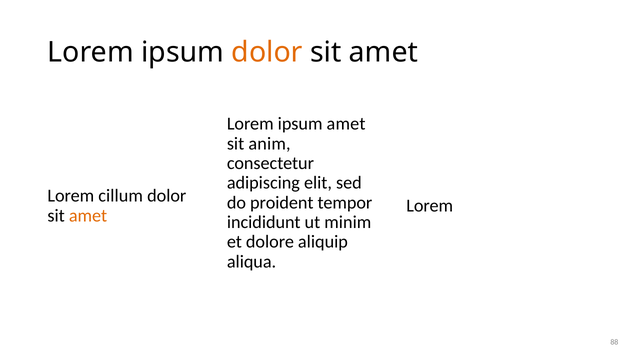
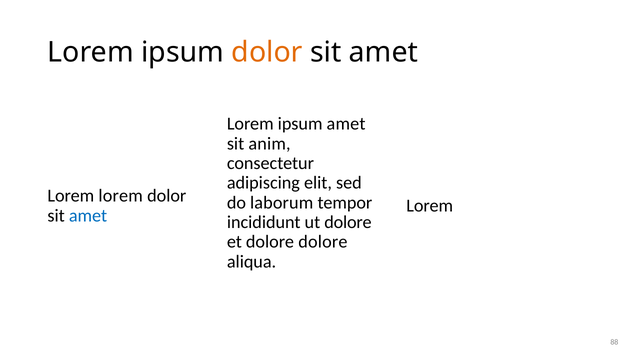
Lorem cillum: cillum -> lorem
proident: proident -> laborum
amet at (88, 215) colour: orange -> blue
ut minim: minim -> dolore
dolore aliquip: aliquip -> dolore
